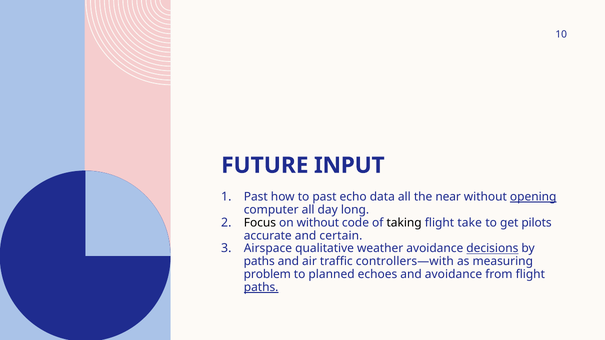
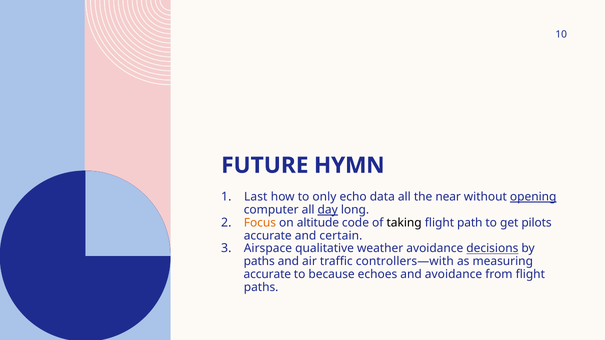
INPUT: INPUT -> HYMN
Past at (256, 197): Past -> Last
to past: past -> only
day underline: none -> present
Focus colour: black -> orange
on without: without -> altitude
take: take -> path
problem at (267, 275): problem -> accurate
planned: planned -> because
paths at (261, 288) underline: present -> none
